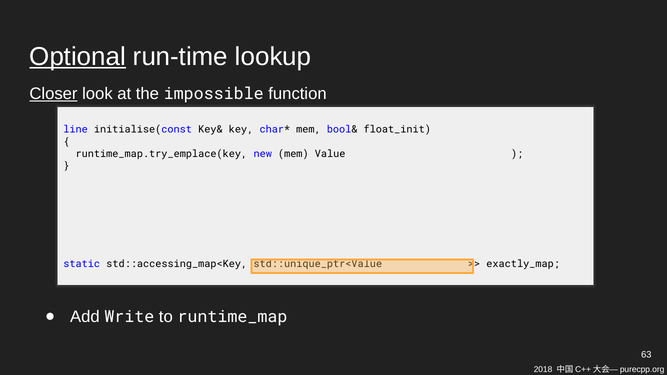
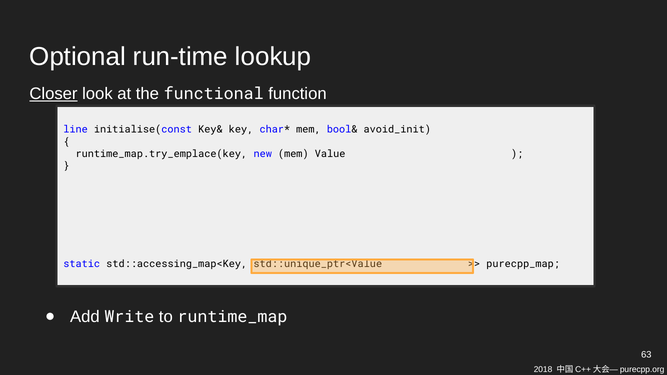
Optional underline: present -> none
impossible: impossible -> functional
float_init: float_init -> avoid_init
exactly_map: exactly_map -> purecpp_map
